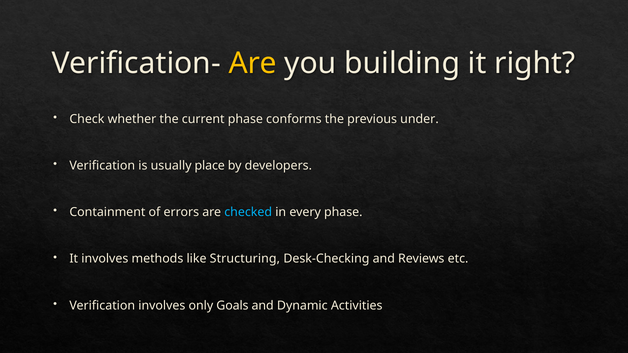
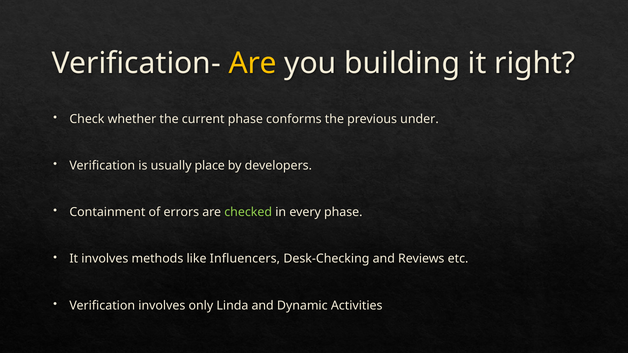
checked colour: light blue -> light green
Structuring: Structuring -> Influencers
Goals: Goals -> Linda
